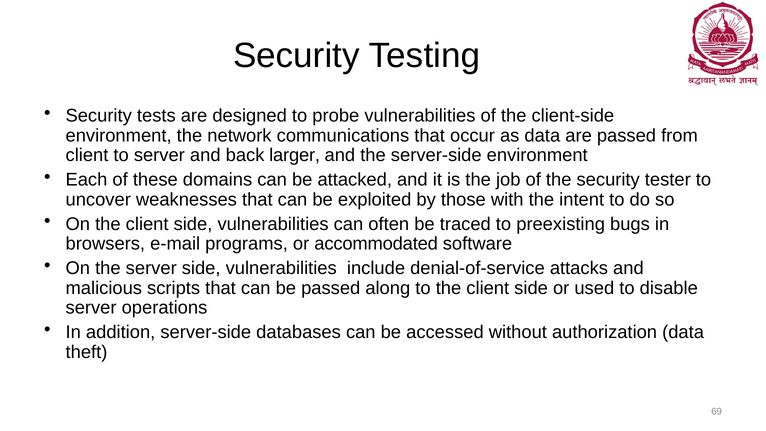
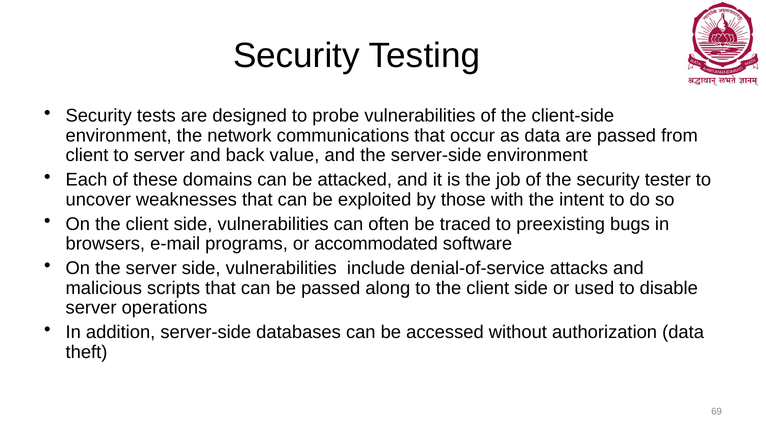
larger: larger -> value
